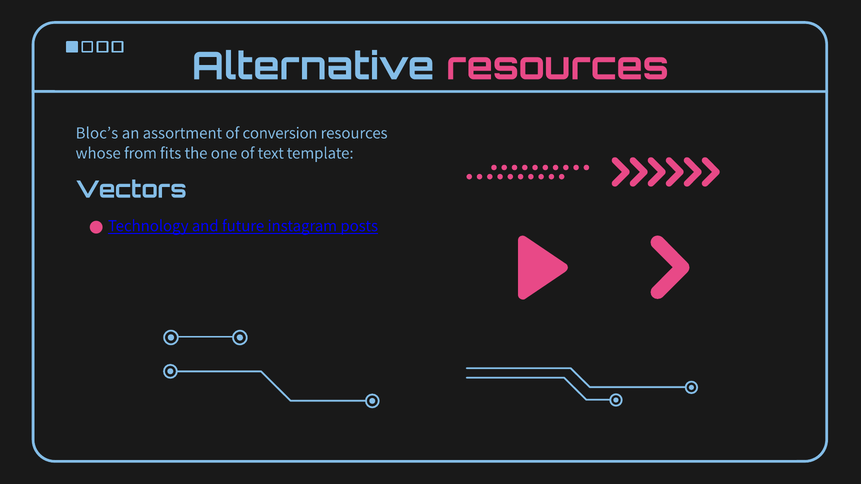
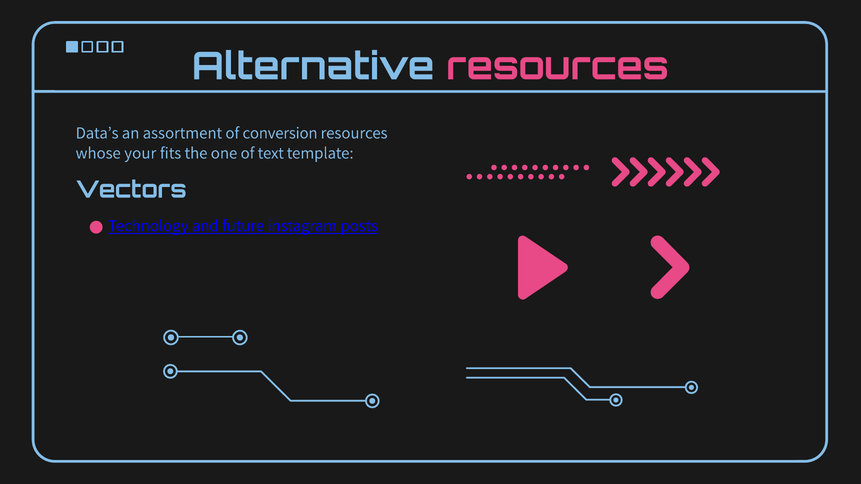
Bloc’s: Bloc’s -> Data’s
from: from -> your
